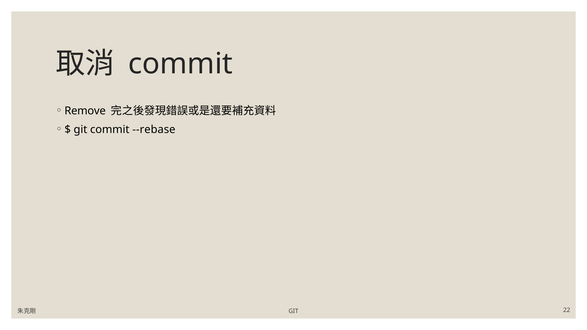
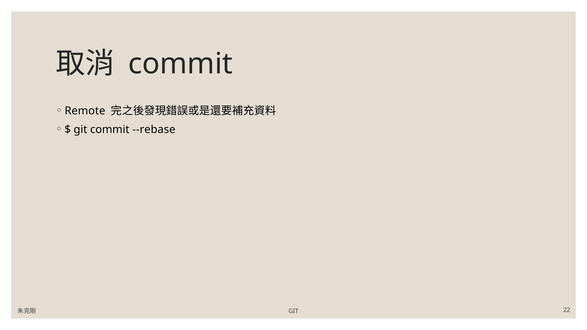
Remove: Remove -> Remote
